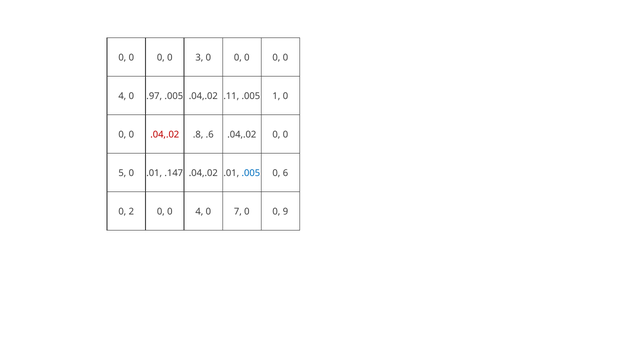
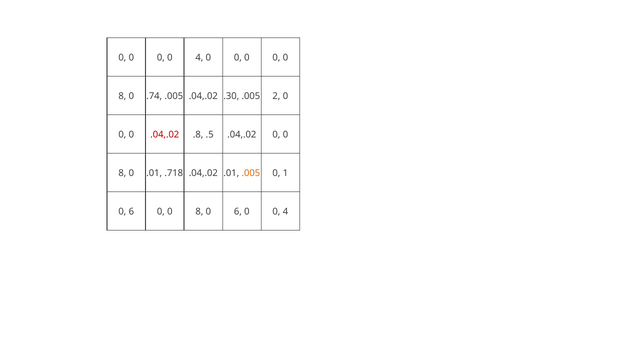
0 0 0 3: 3 -> 4
4 at (122, 96): 4 -> 8
.97: .97 -> .74
.11: .11 -> .30
1: 1 -> 2
.6: .6 -> .5
5 at (122, 173): 5 -> 8
.147: .147 -> .718
.005 at (251, 173) colour: blue -> orange
6: 6 -> 1
2 at (131, 212): 2 -> 6
4 at (199, 212): 4 -> 8
7 at (238, 212): 7 -> 6
9 at (285, 212): 9 -> 4
